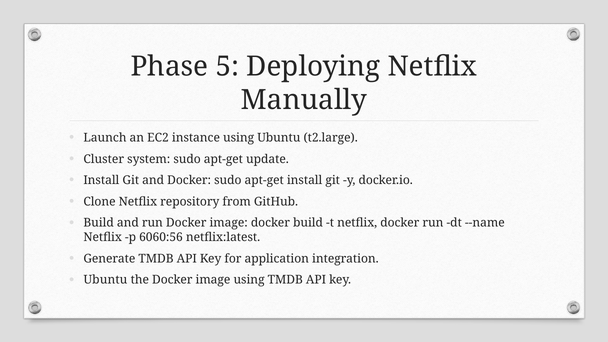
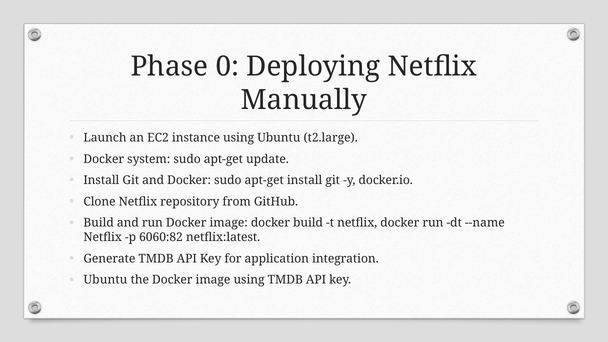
5: 5 -> 0
Cluster at (104, 159): Cluster -> Docker
6060:56: 6060:56 -> 6060:82
